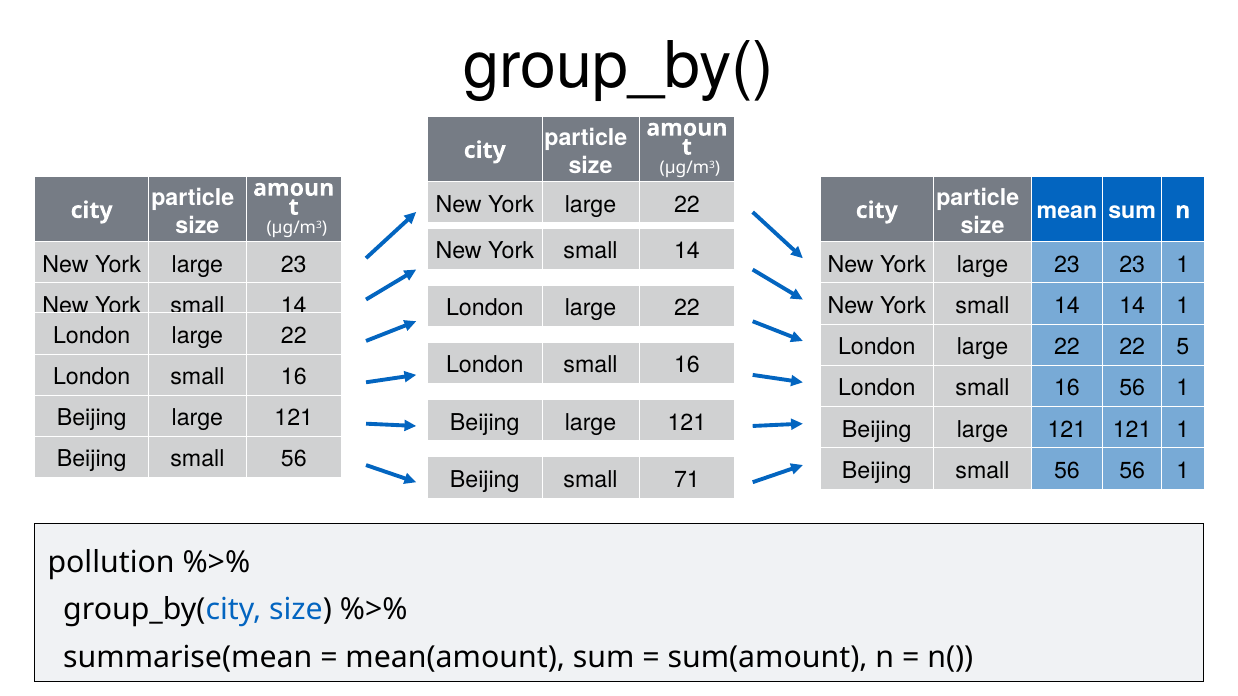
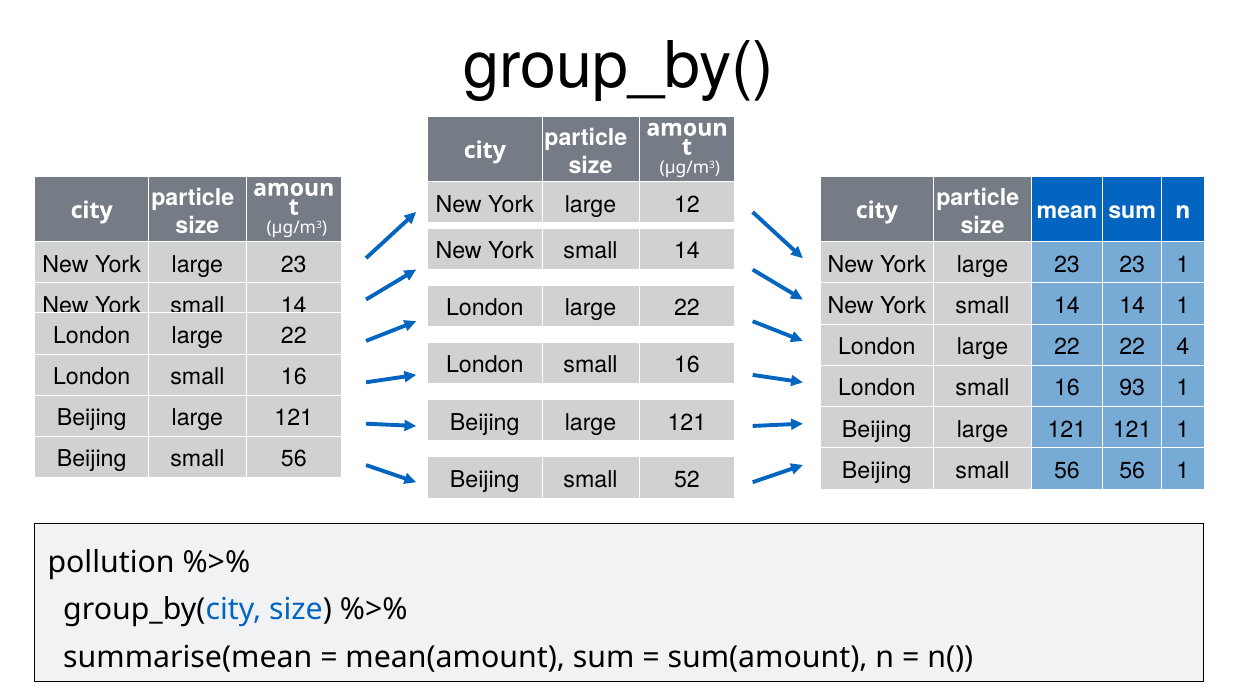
York large 22: 22 -> 12
5: 5 -> 4
16 56: 56 -> 93
71: 71 -> 52
